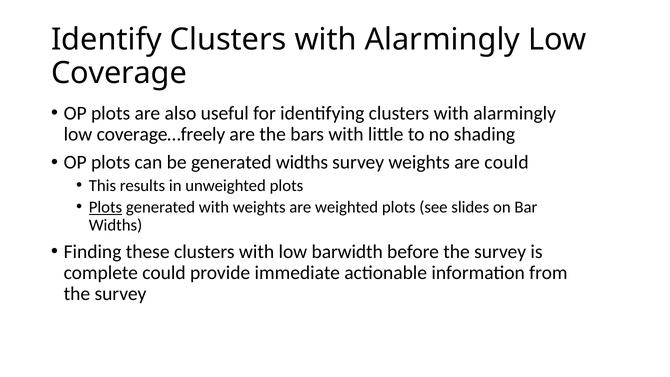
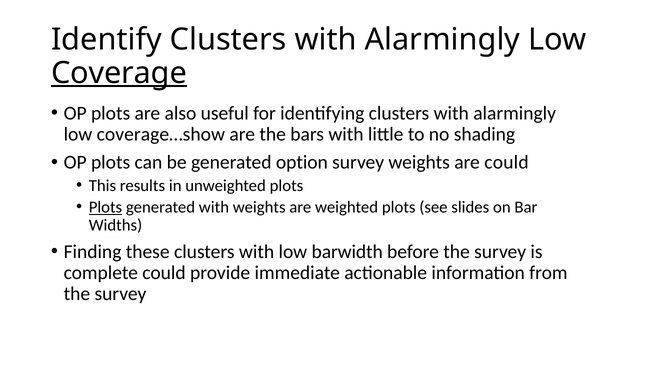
Coverage underline: none -> present
coverage…freely: coverage…freely -> coverage…show
generated widths: widths -> option
